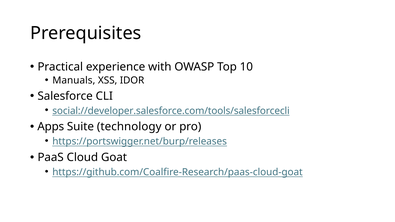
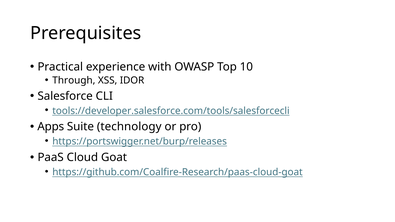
Manuals: Manuals -> Through
social://developer.salesforce.com/tools/salesforcecli: social://developer.salesforce.com/tools/salesforcecli -> tools://developer.salesforce.com/tools/salesforcecli
